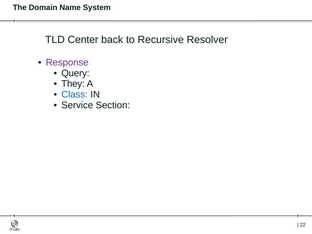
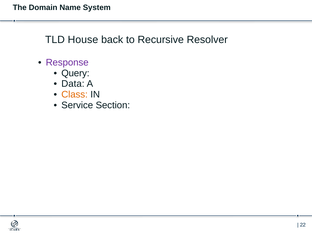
Center: Center -> House
They: They -> Data
Class colour: blue -> orange
